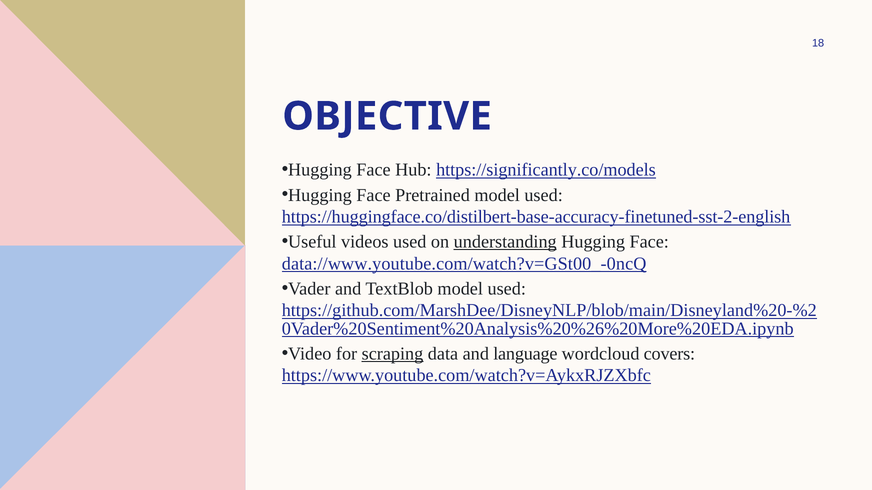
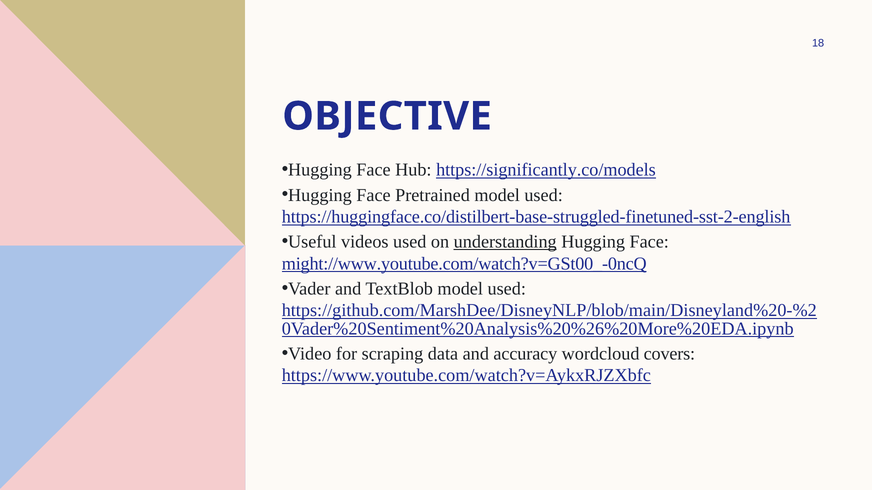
https://huggingface.co/distilbert-base-accuracy-finetuned-sst-2-english: https://huggingface.co/distilbert-base-accuracy-finetuned-sst-2-english -> https://huggingface.co/distilbert-base-struggled-finetuned-sst-2-english
data://www.youtube.com/watch?v=GSt00_-0ncQ: data://www.youtube.com/watch?v=GSt00_-0ncQ -> might://www.youtube.com/watch?v=GSt00_-0ncQ
scraping underline: present -> none
language: language -> accuracy
